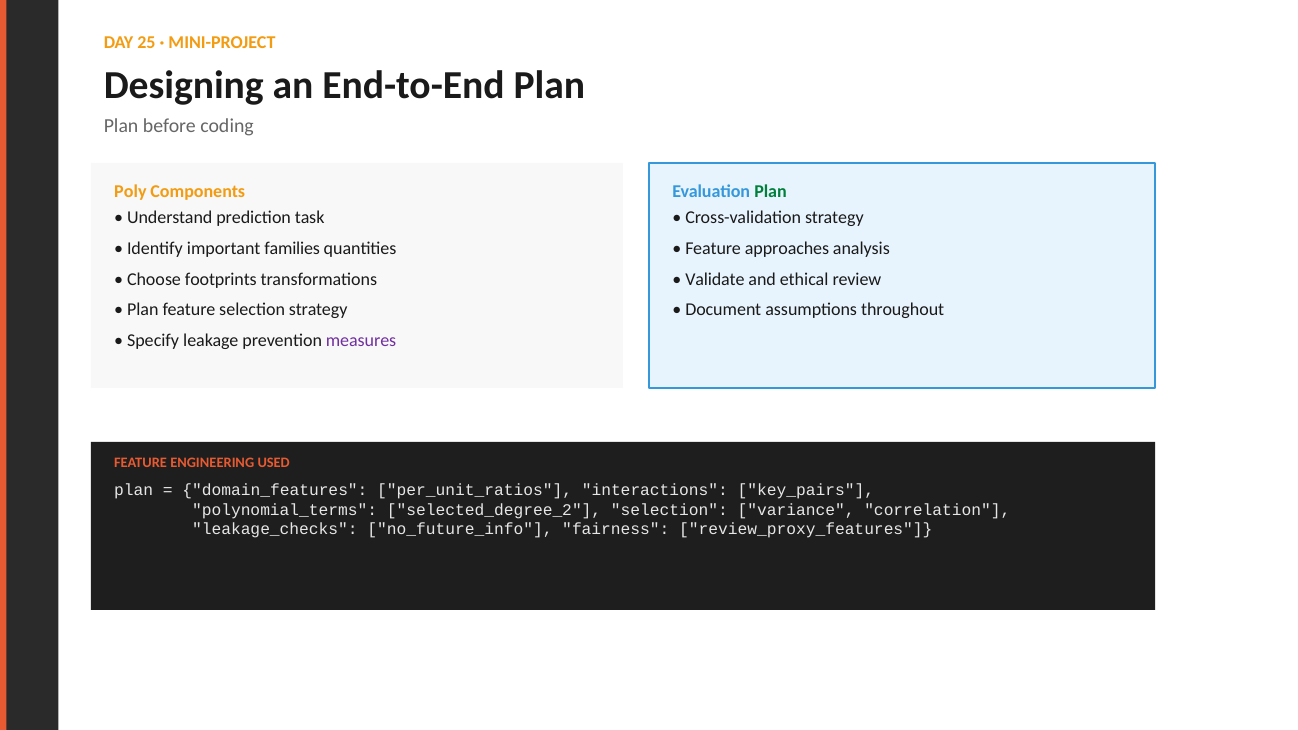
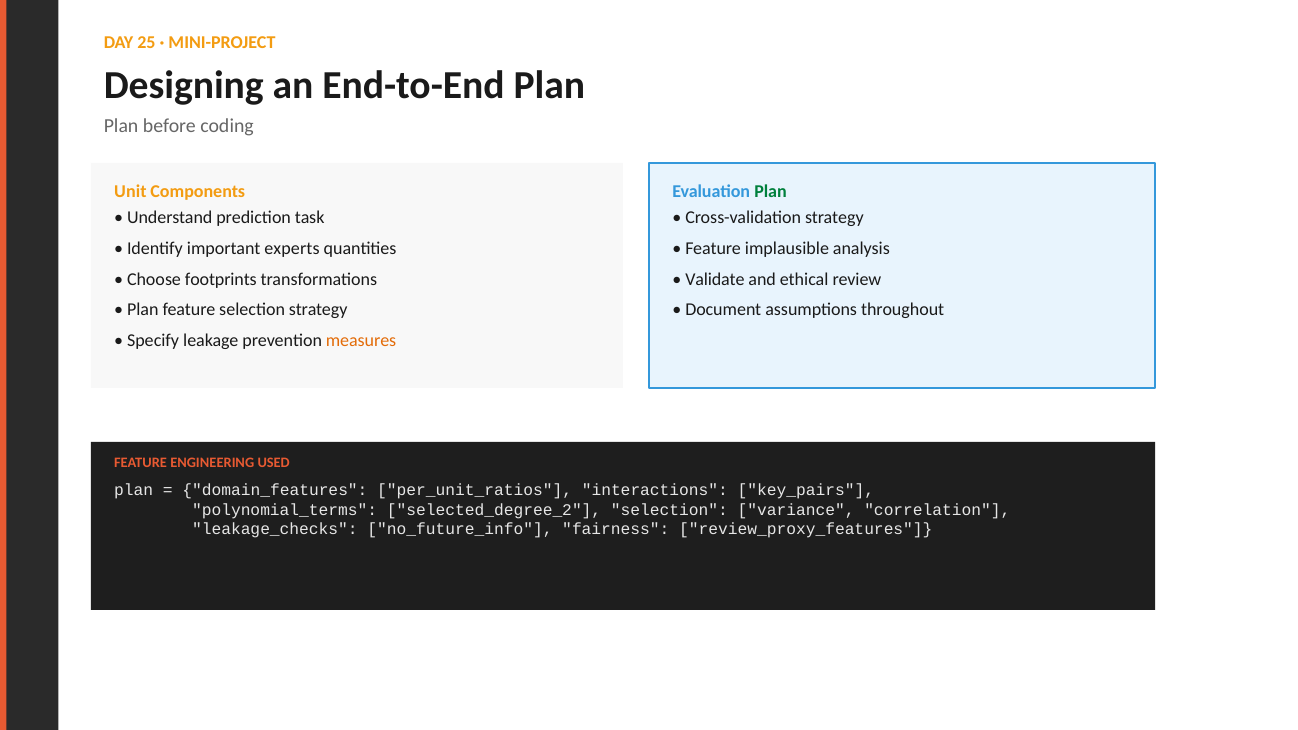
Poly: Poly -> Unit
families: families -> experts
approaches: approaches -> implausible
measures colour: purple -> orange
